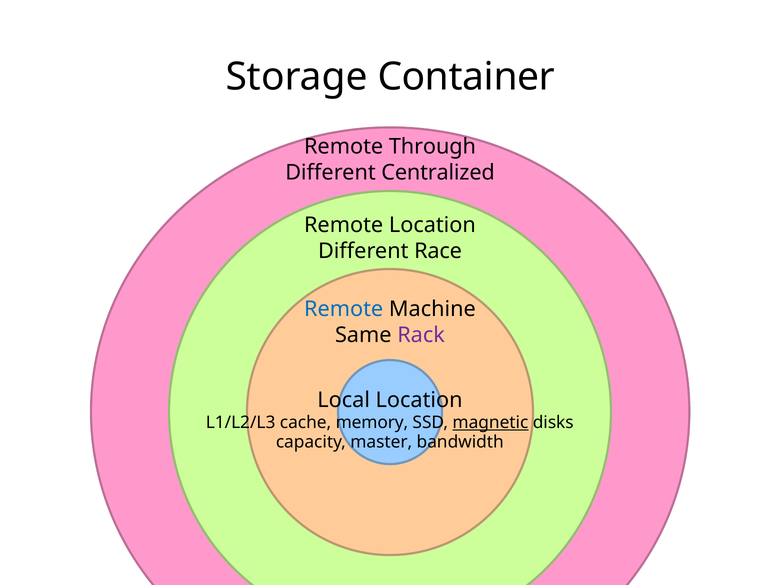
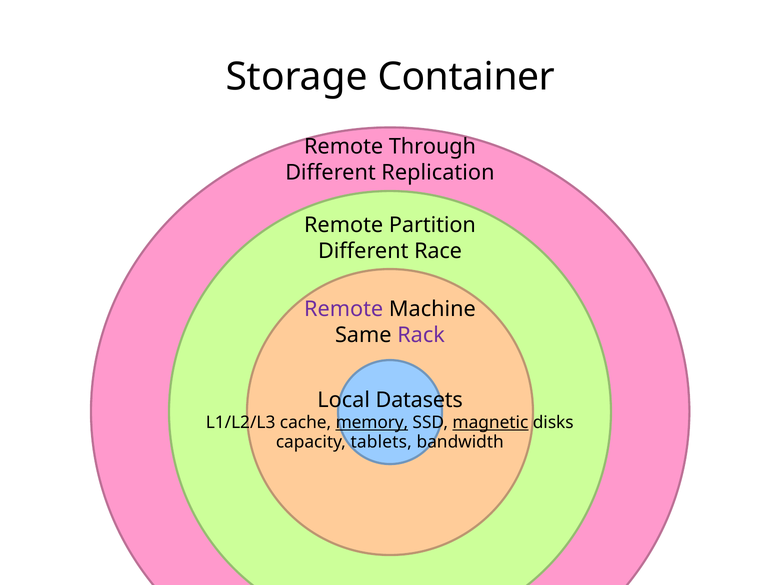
Centralized: Centralized -> Replication
Remote Location: Location -> Partition
Remote at (344, 309) colour: blue -> purple
Local Location: Location -> Datasets
memory underline: none -> present
master: master -> tablets
